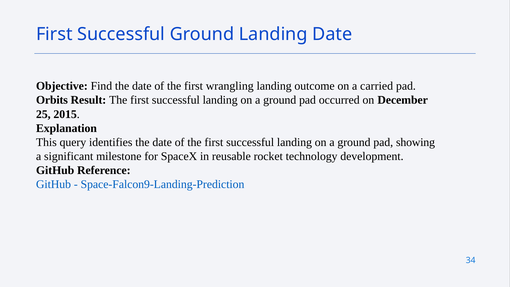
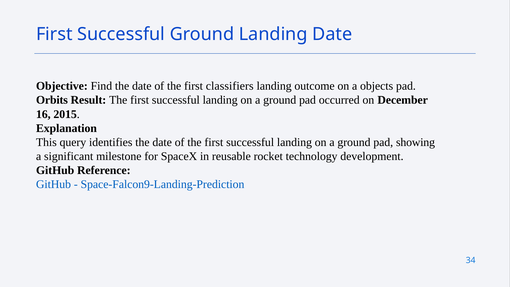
wrangling: wrangling -> classifiers
carried: carried -> objects
25: 25 -> 16
